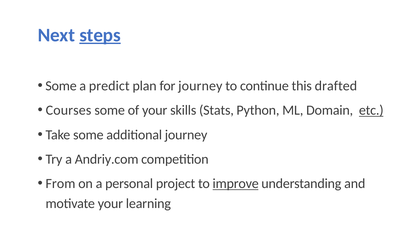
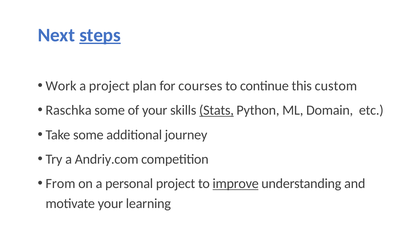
Some at (61, 86): Some -> Work
a predict: predict -> project
for journey: journey -> courses
drafted: drafted -> custom
Courses: Courses -> Raschka
Stats underline: none -> present
etc underline: present -> none
